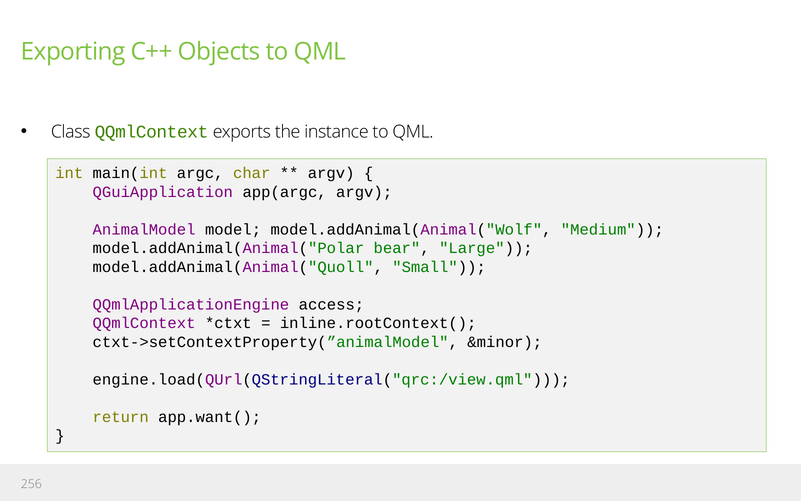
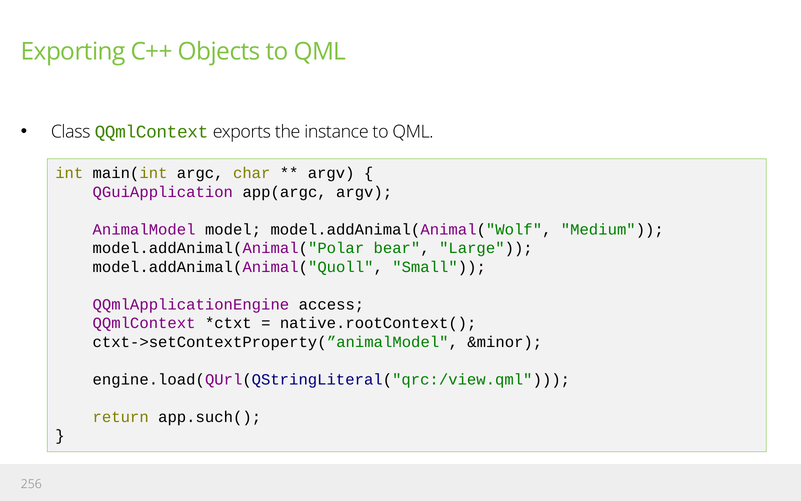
inline.rootContext(: inline.rootContext( -> native.rootContext(
app.want(: app.want( -> app.such(
